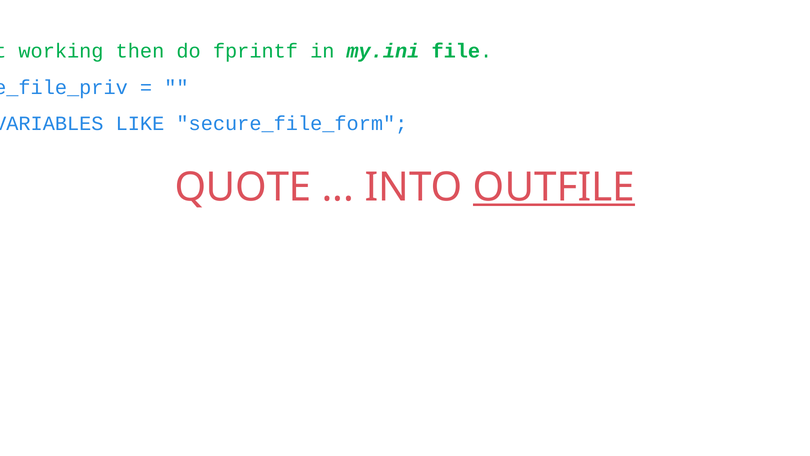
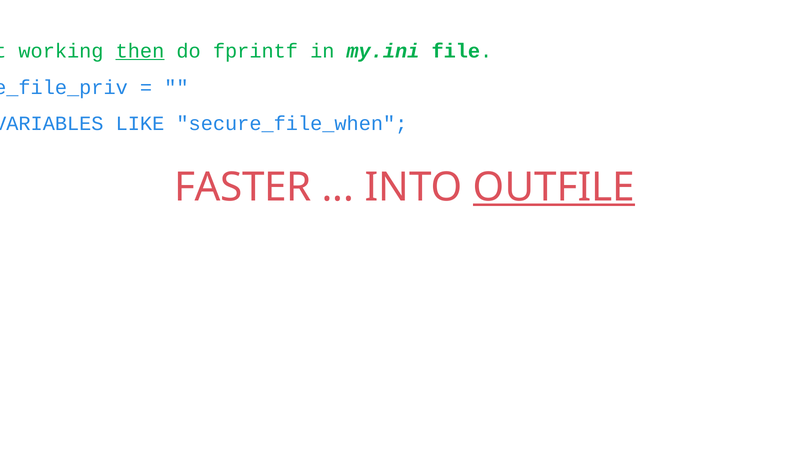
then underline: none -> present
secure_file_form: secure_file_form -> secure_file_when
QUOTE: QUOTE -> FASTER
